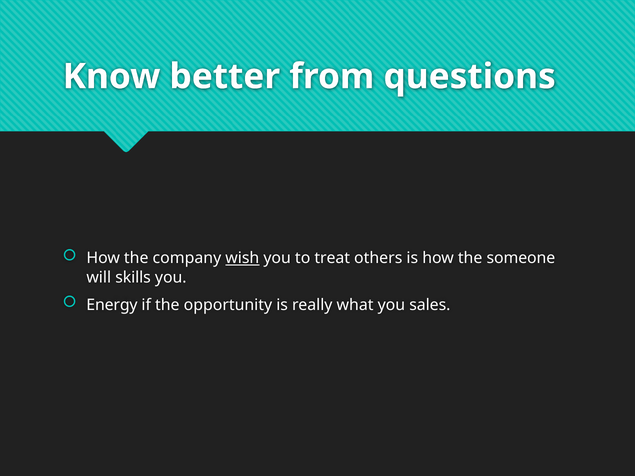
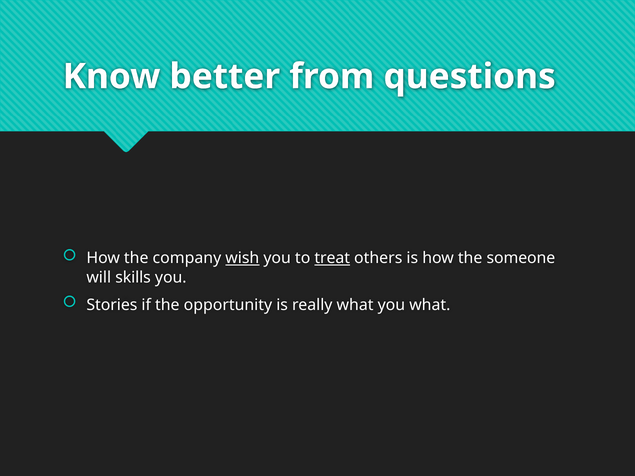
treat underline: none -> present
Energy: Energy -> Stories
you sales: sales -> what
